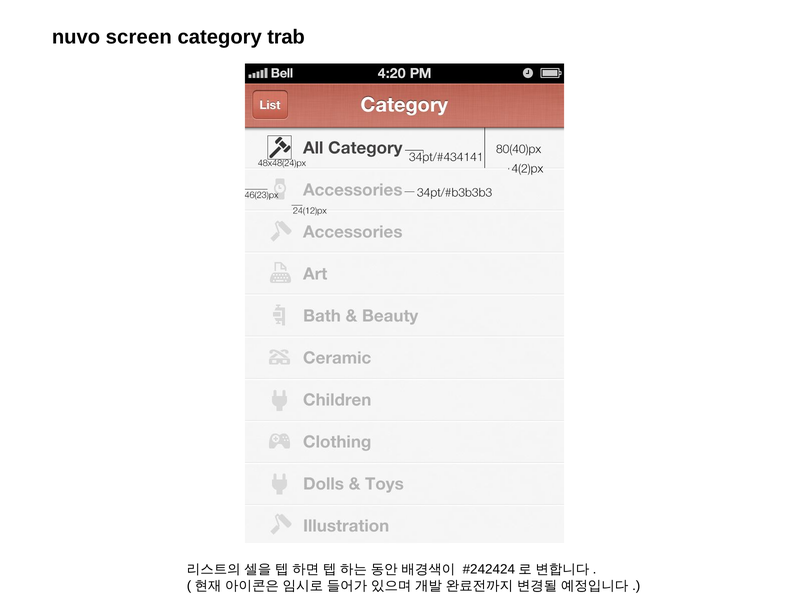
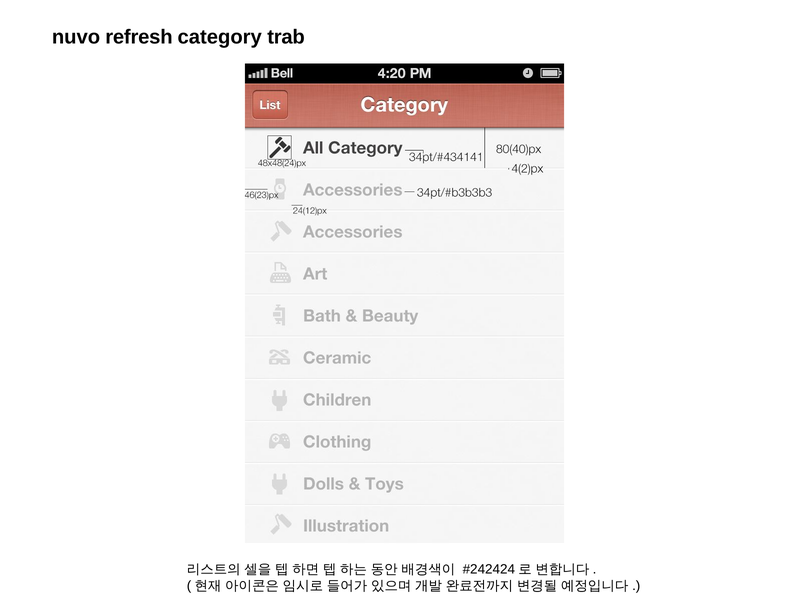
screen: screen -> refresh
